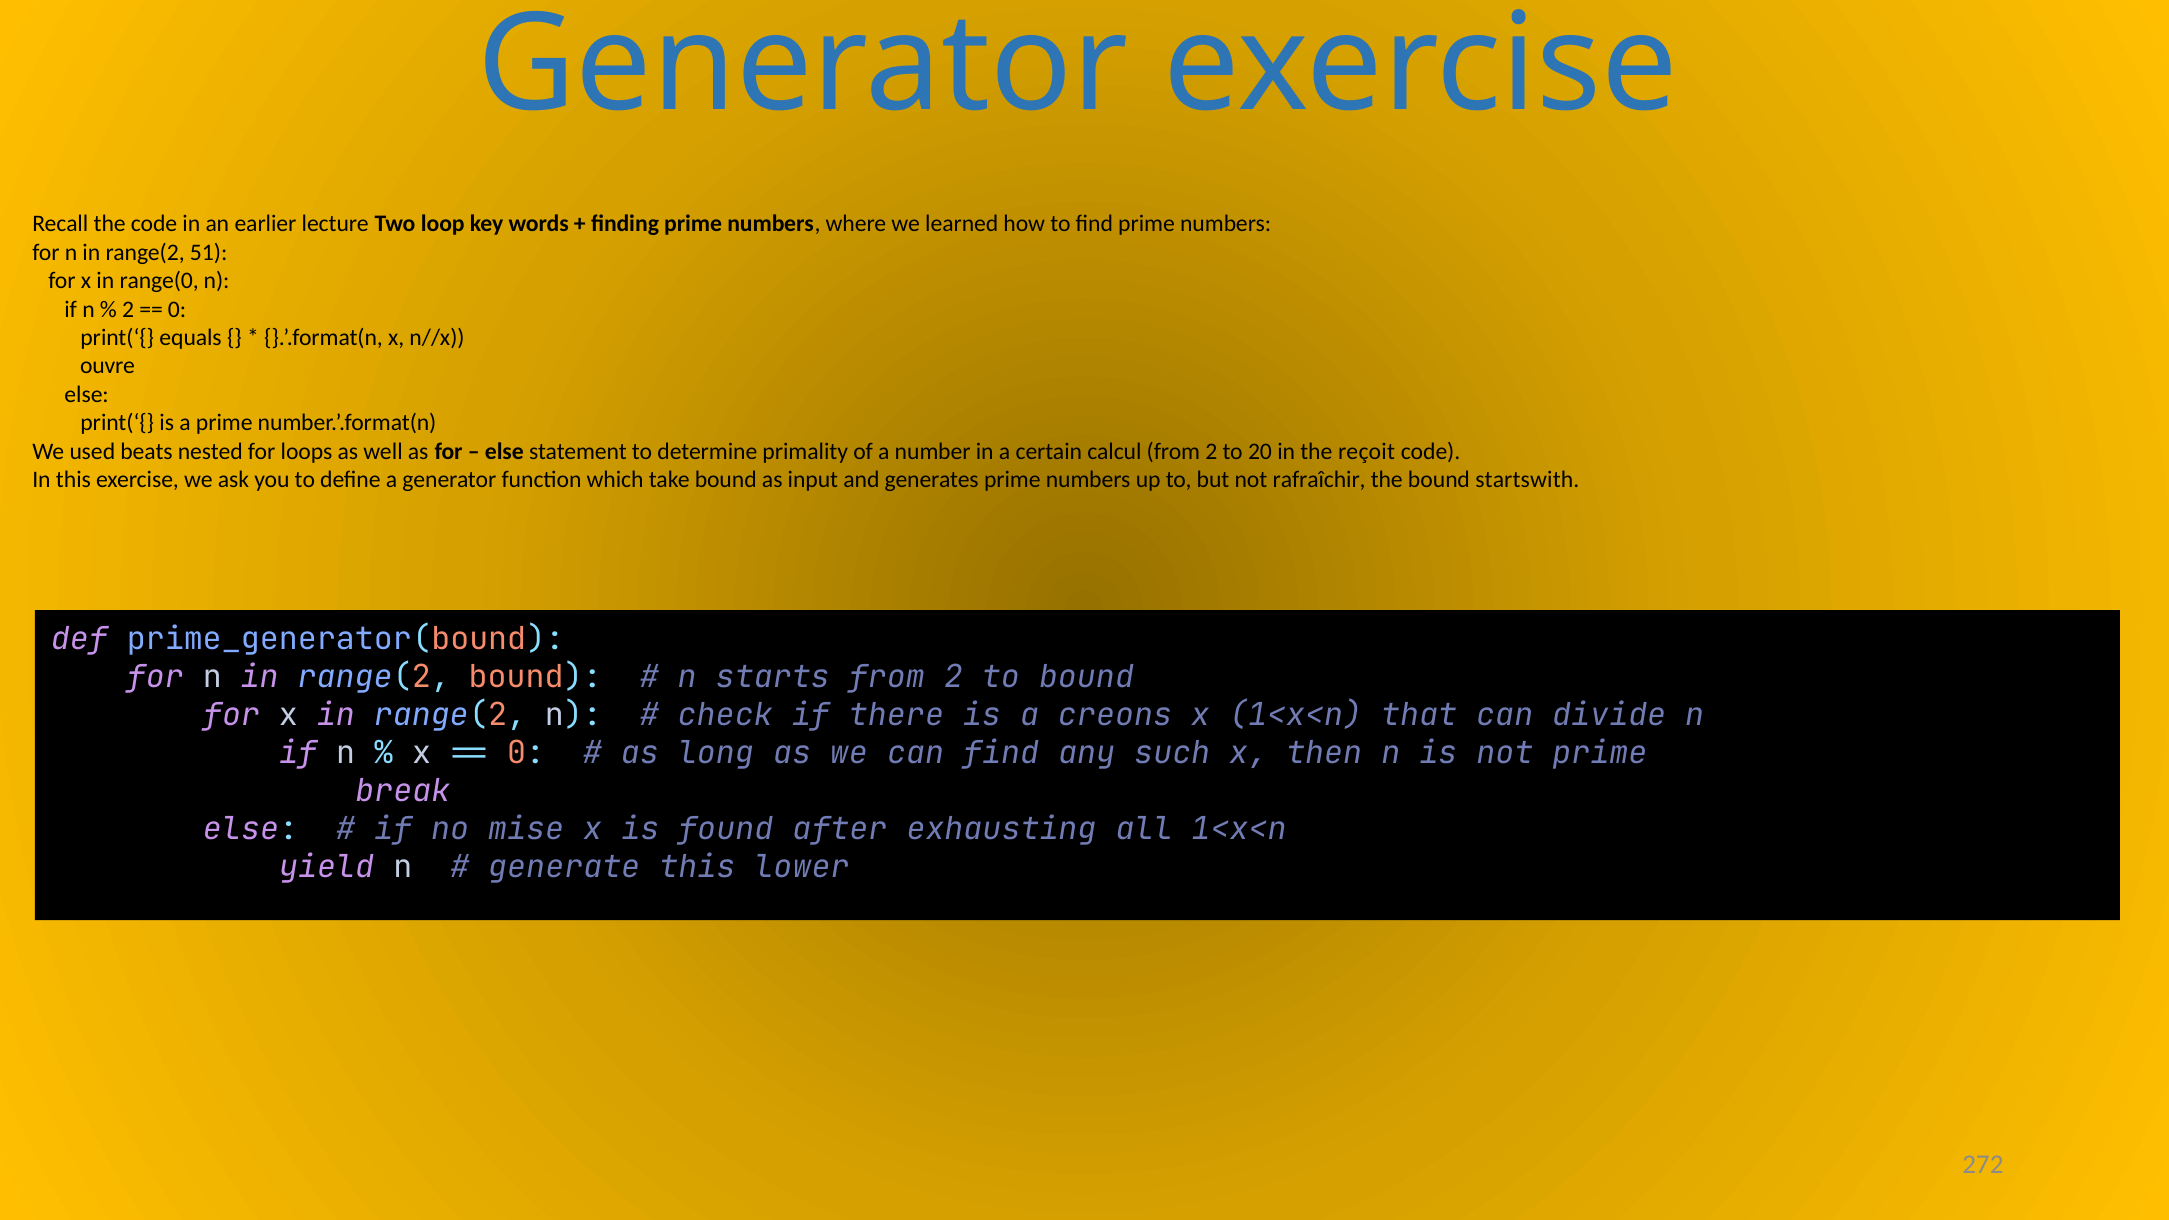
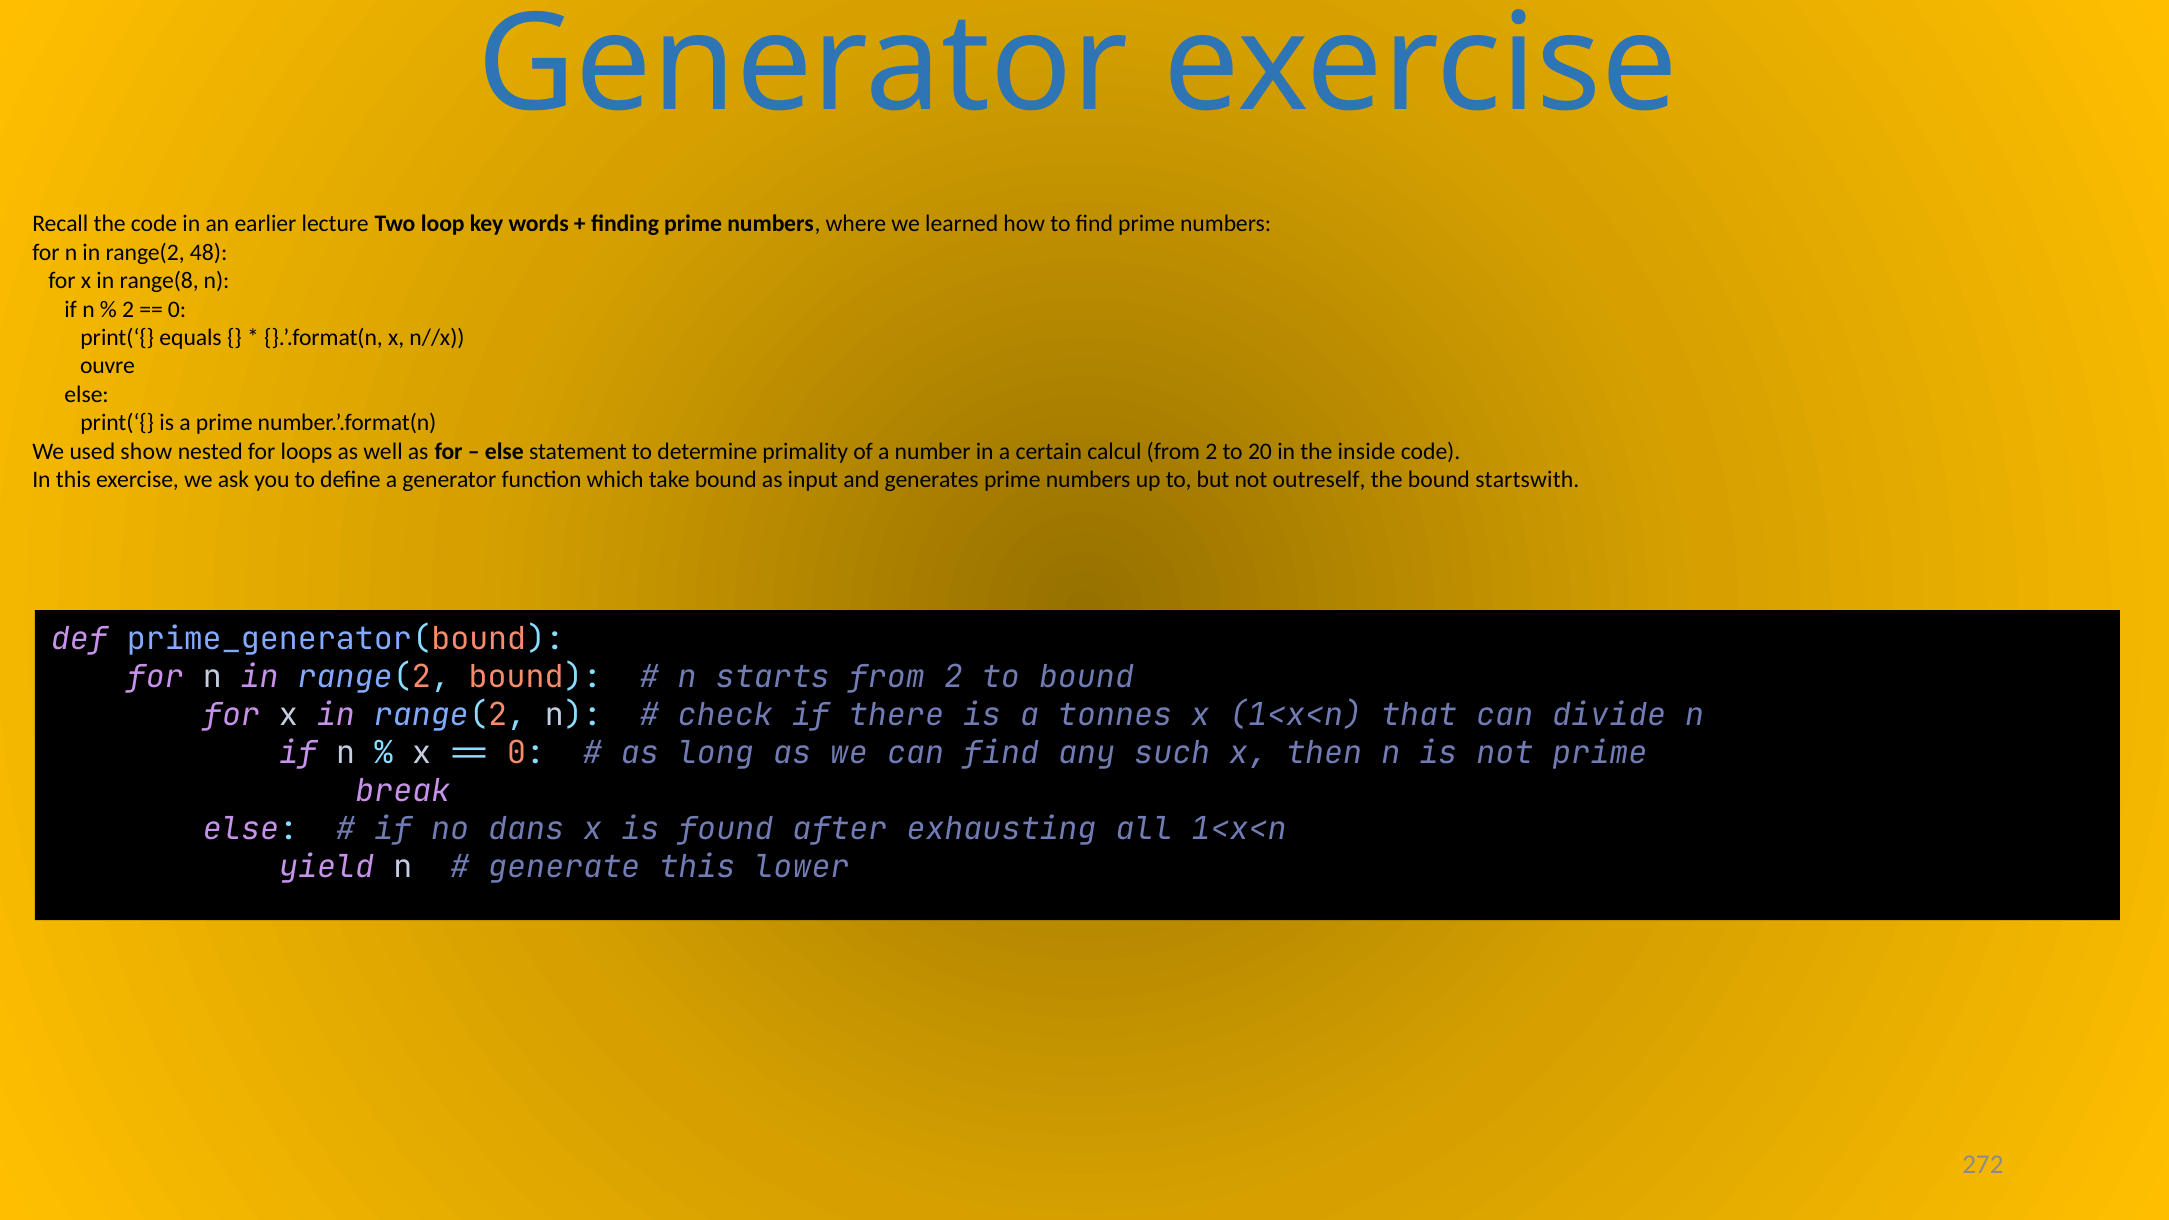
51: 51 -> 48
range(0: range(0 -> range(8
beats: beats -> show
reçoit: reçoit -> inside
rafraîchir: rafraîchir -> outreself
creons: creons -> tonnes
mise: mise -> dans
